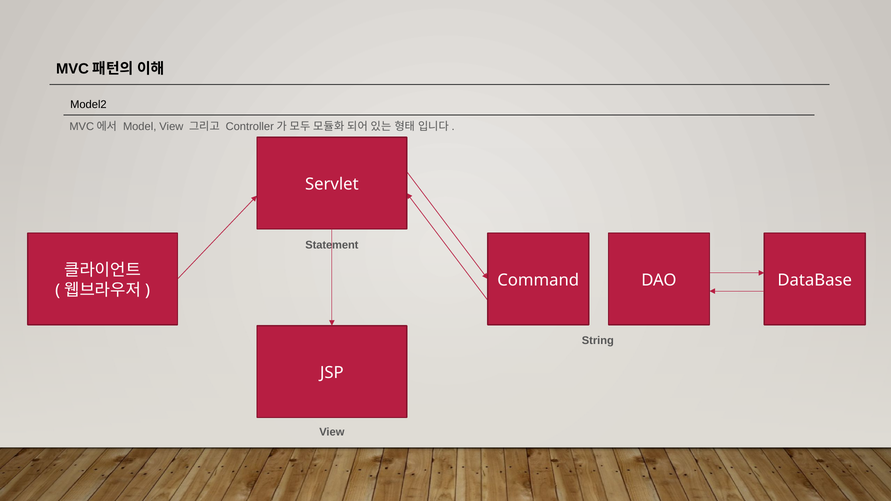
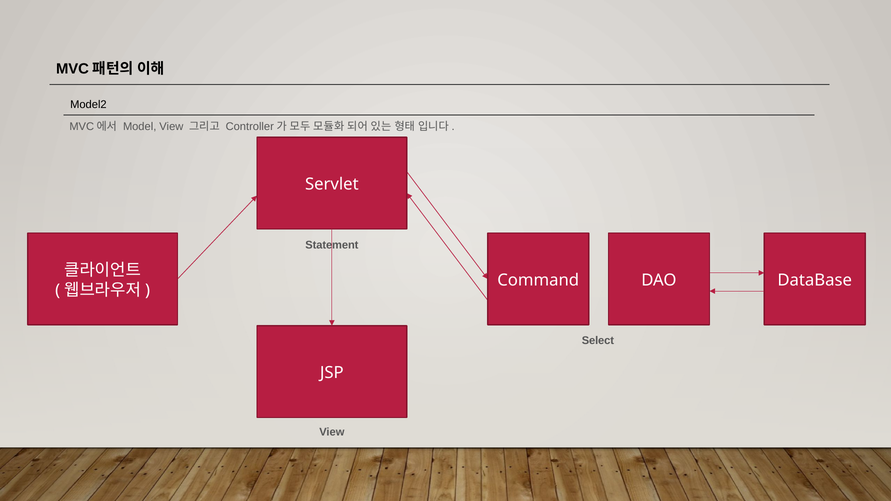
String: String -> Select
